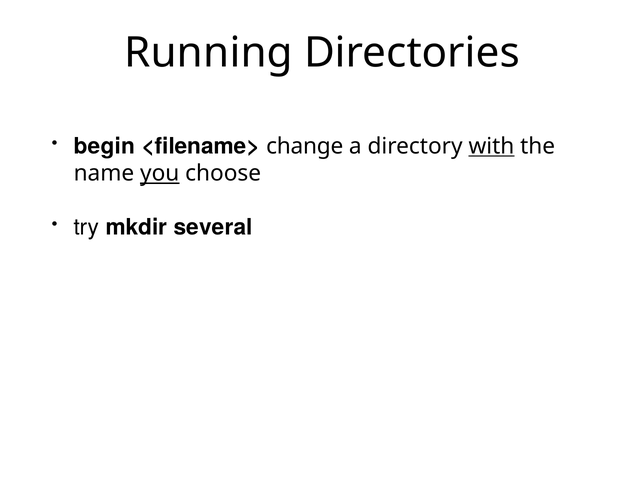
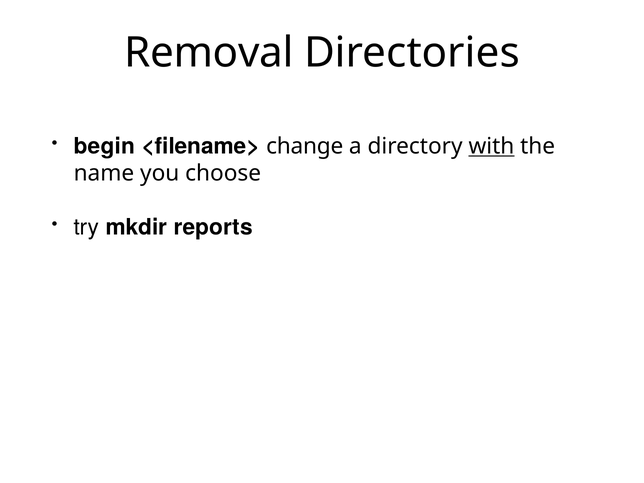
Running: Running -> Removal
you underline: present -> none
several: several -> reports
